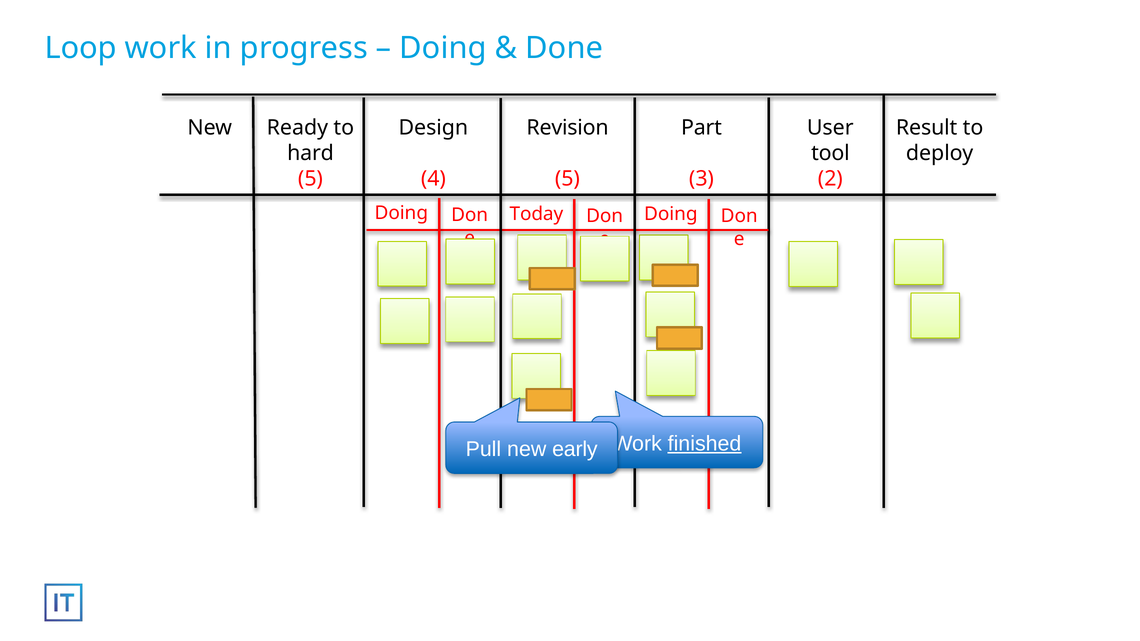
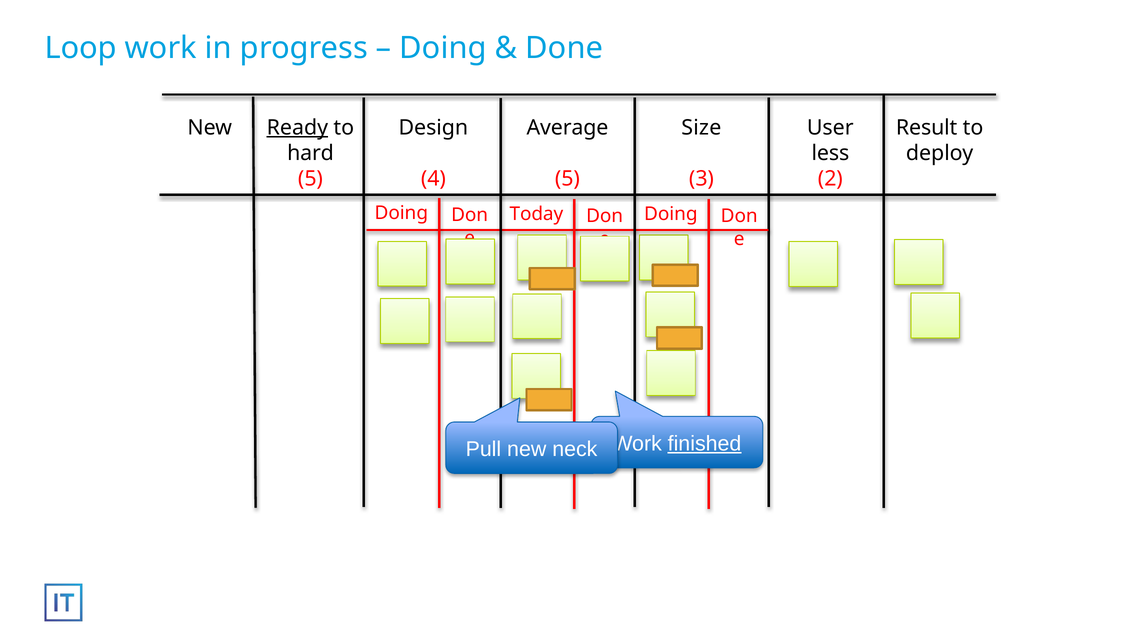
Ready underline: none -> present
Revision: Revision -> Average
Part: Part -> Size
tool: tool -> less
early: early -> neck
